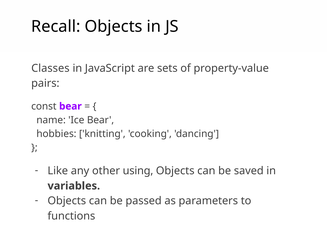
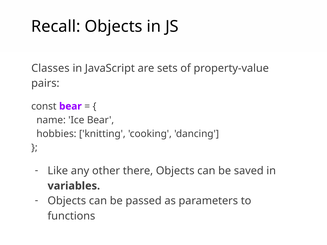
using: using -> there
